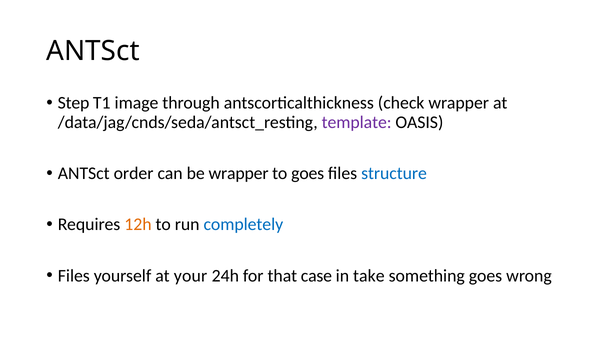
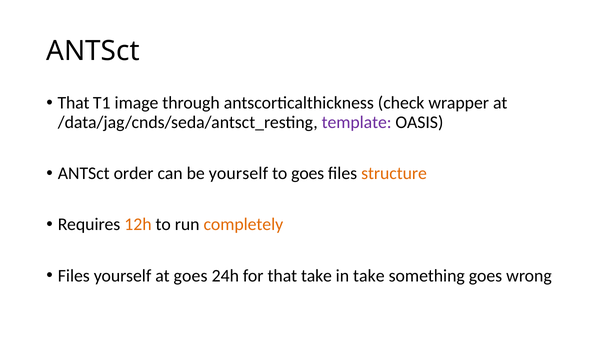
Step at (74, 103): Step -> That
be wrapper: wrapper -> yourself
structure colour: blue -> orange
completely colour: blue -> orange
at your: your -> goes
that case: case -> take
